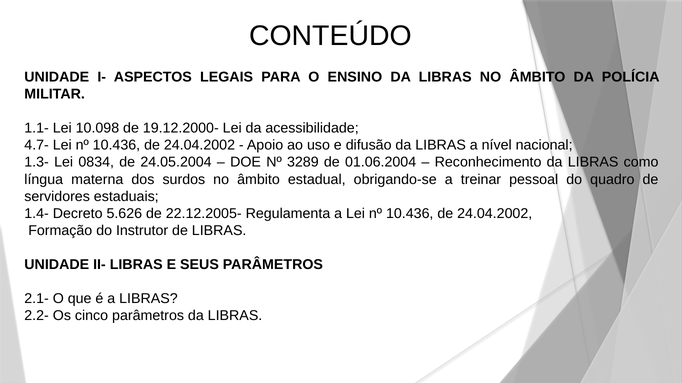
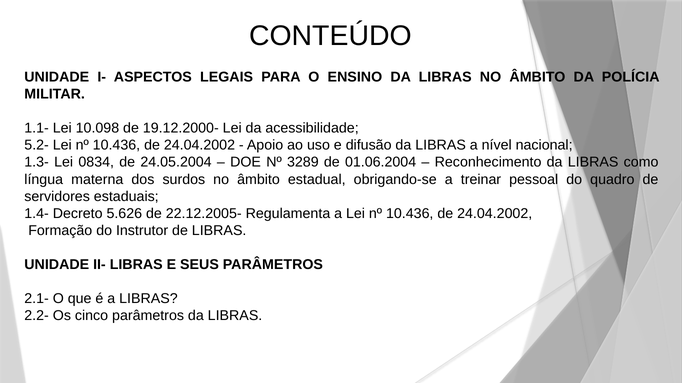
4.7-: 4.7- -> 5.2-
